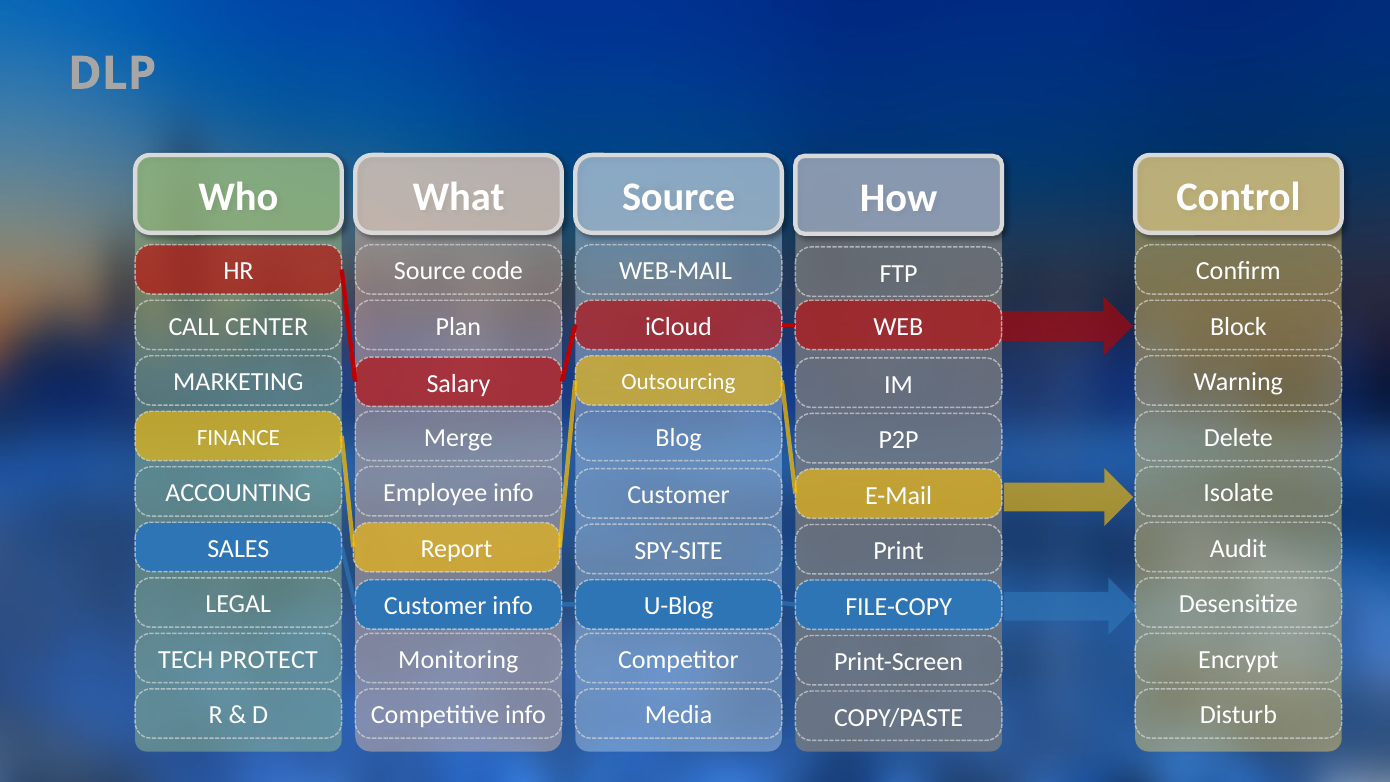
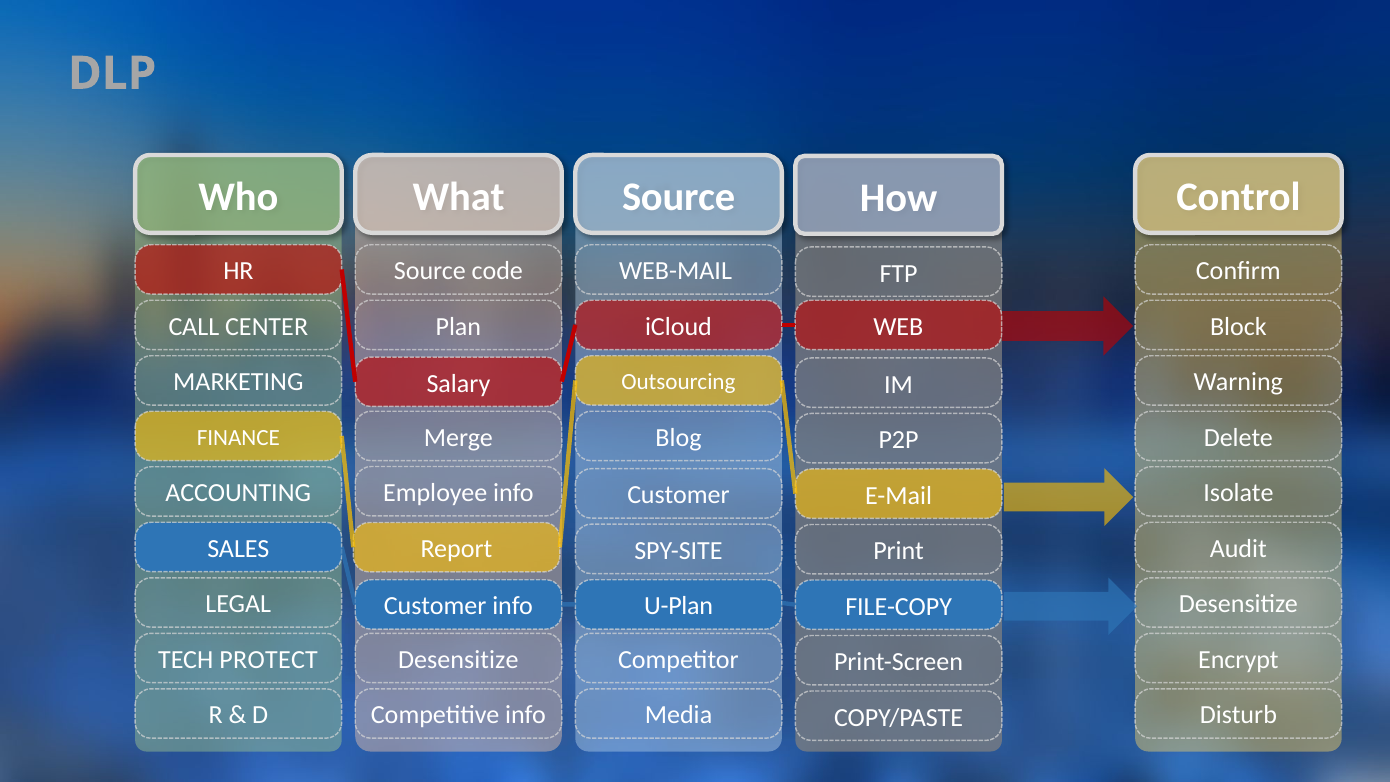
U-Blog: U-Blog -> U-Plan
Monitoring at (458, 660): Monitoring -> Desensitize
